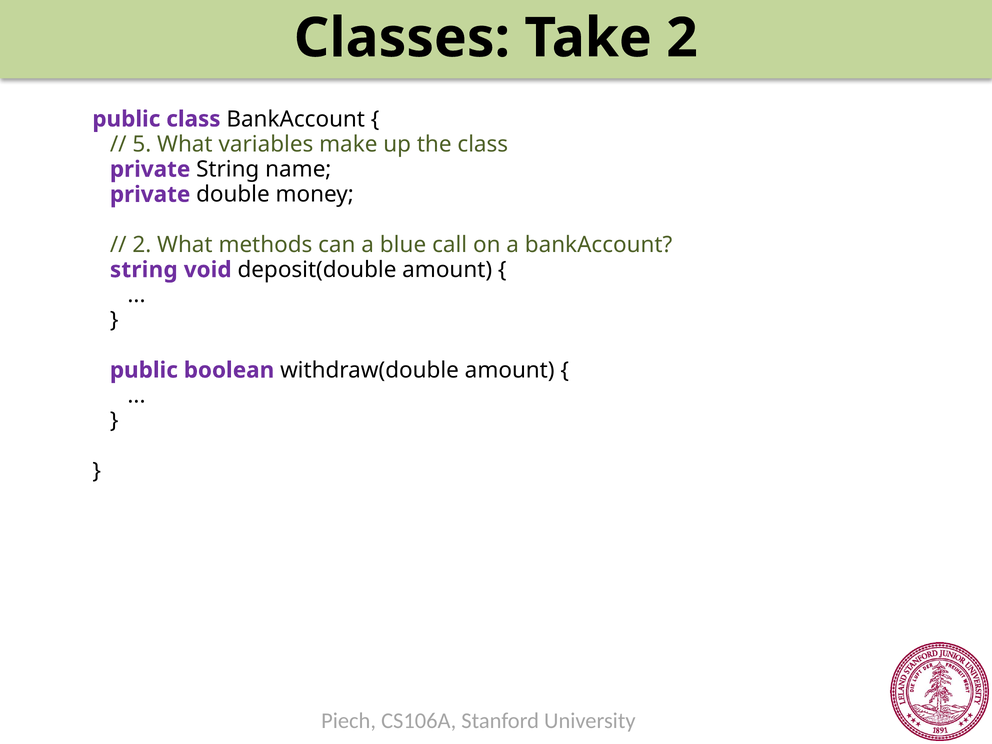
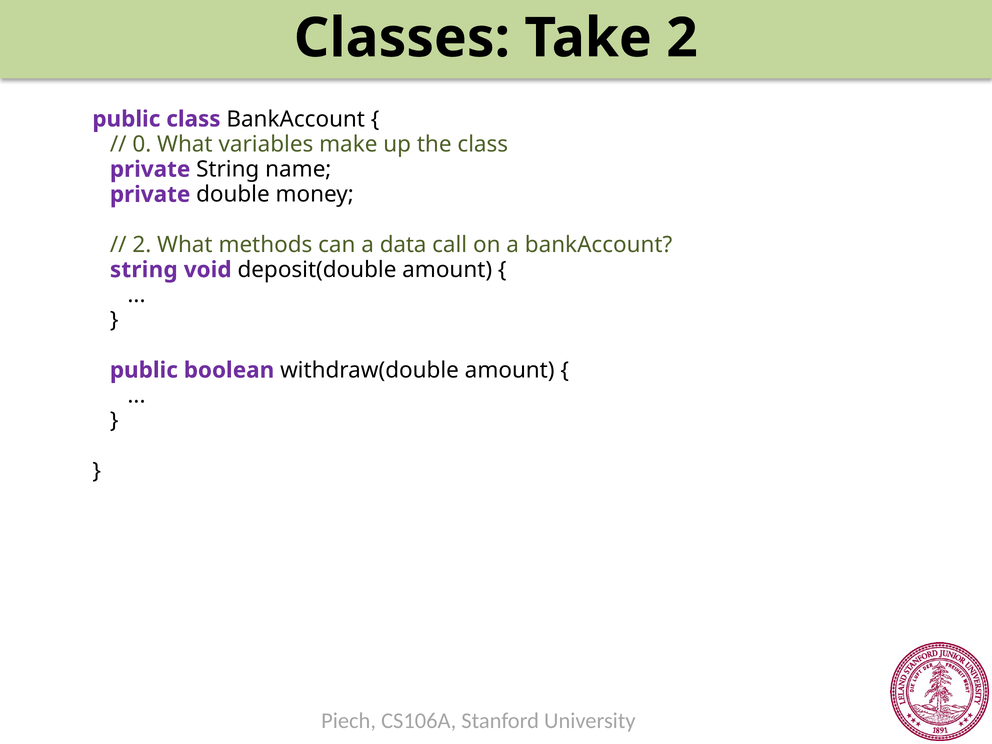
5: 5 -> 0
blue: blue -> data
